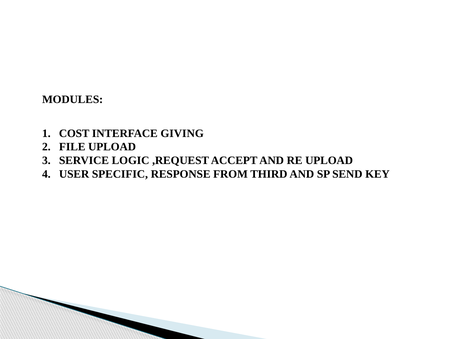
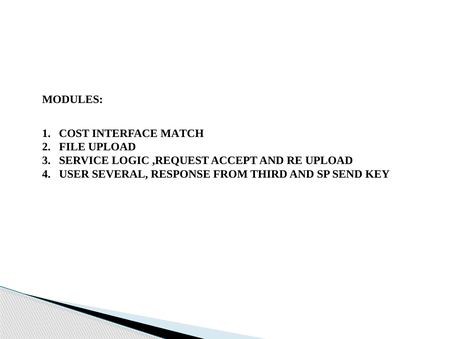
GIVING: GIVING -> MATCH
SPECIFIC: SPECIFIC -> SEVERAL
